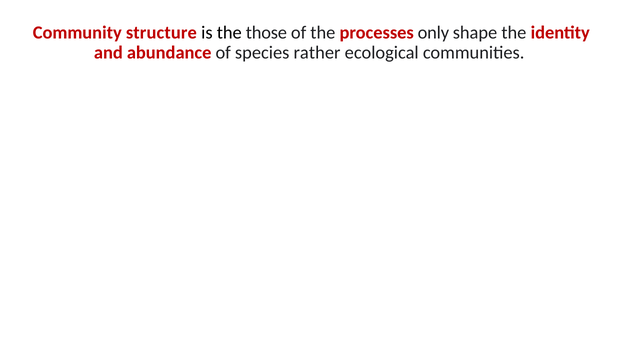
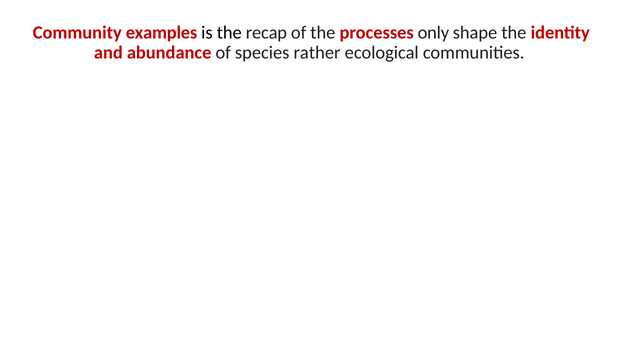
structure: structure -> examples
those: those -> recap
